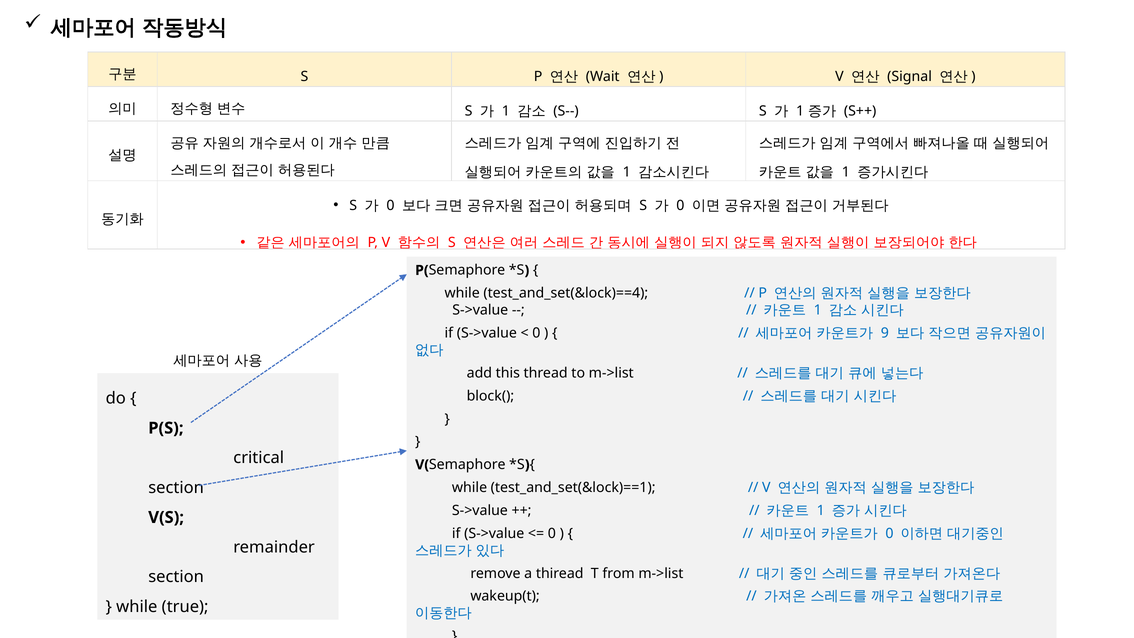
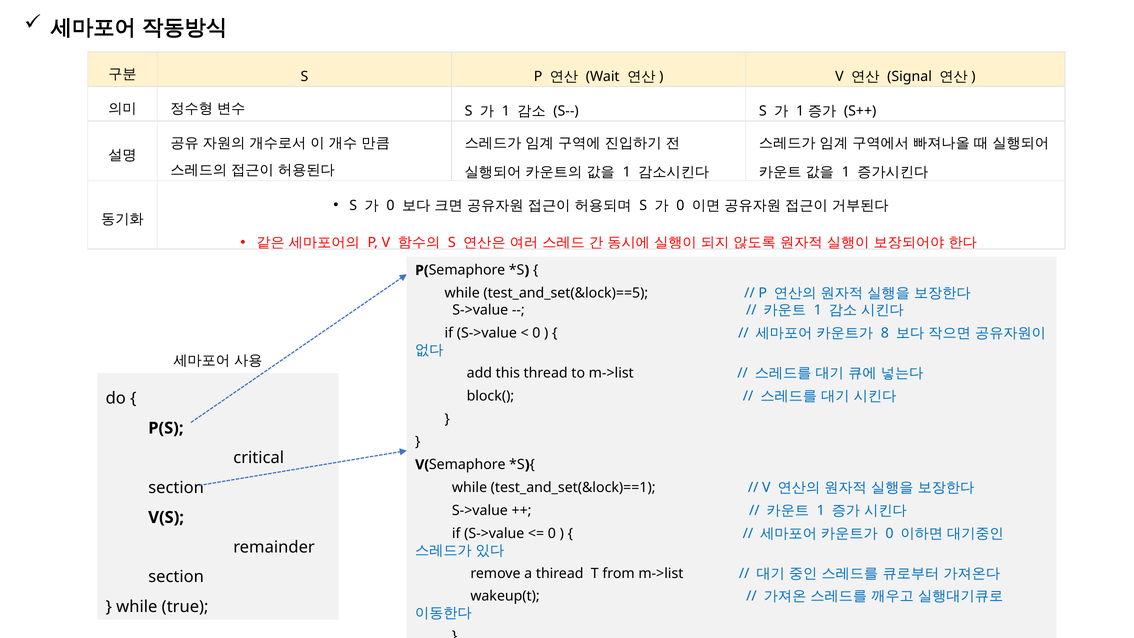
test_and_set(&lock)==4: test_and_set(&lock)==4 -> test_and_set(&lock)==5
9: 9 -> 8
